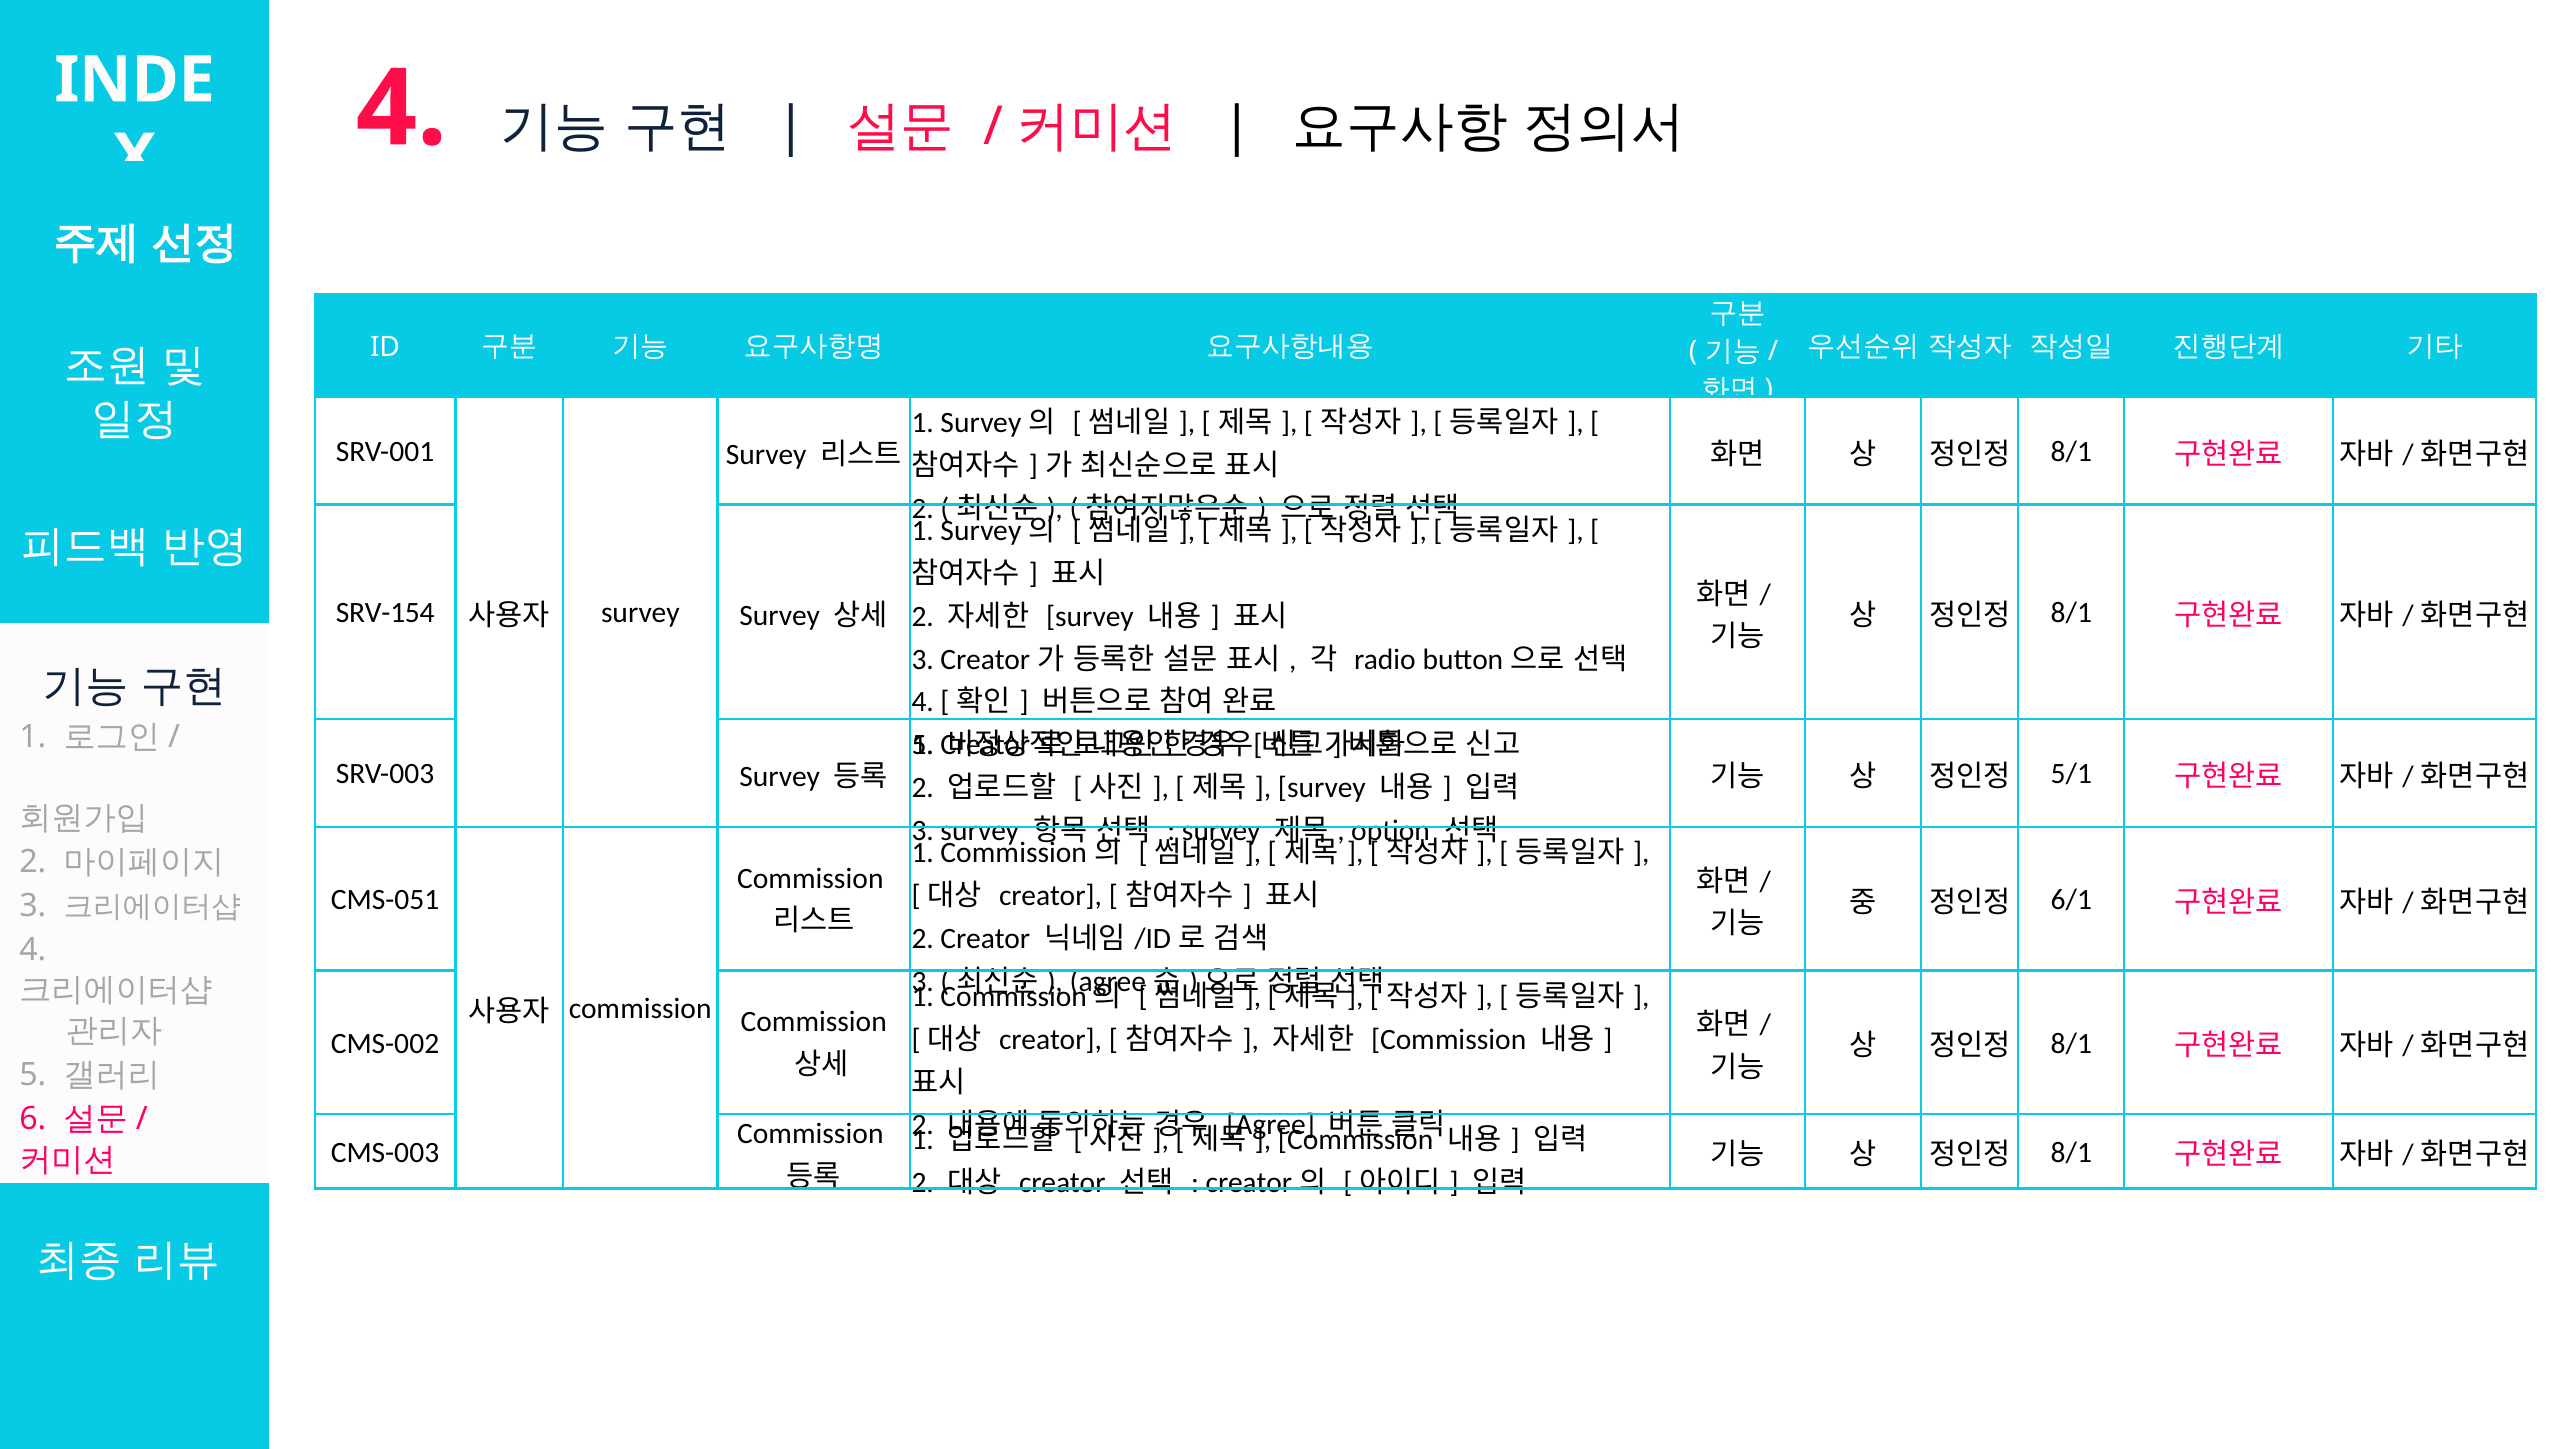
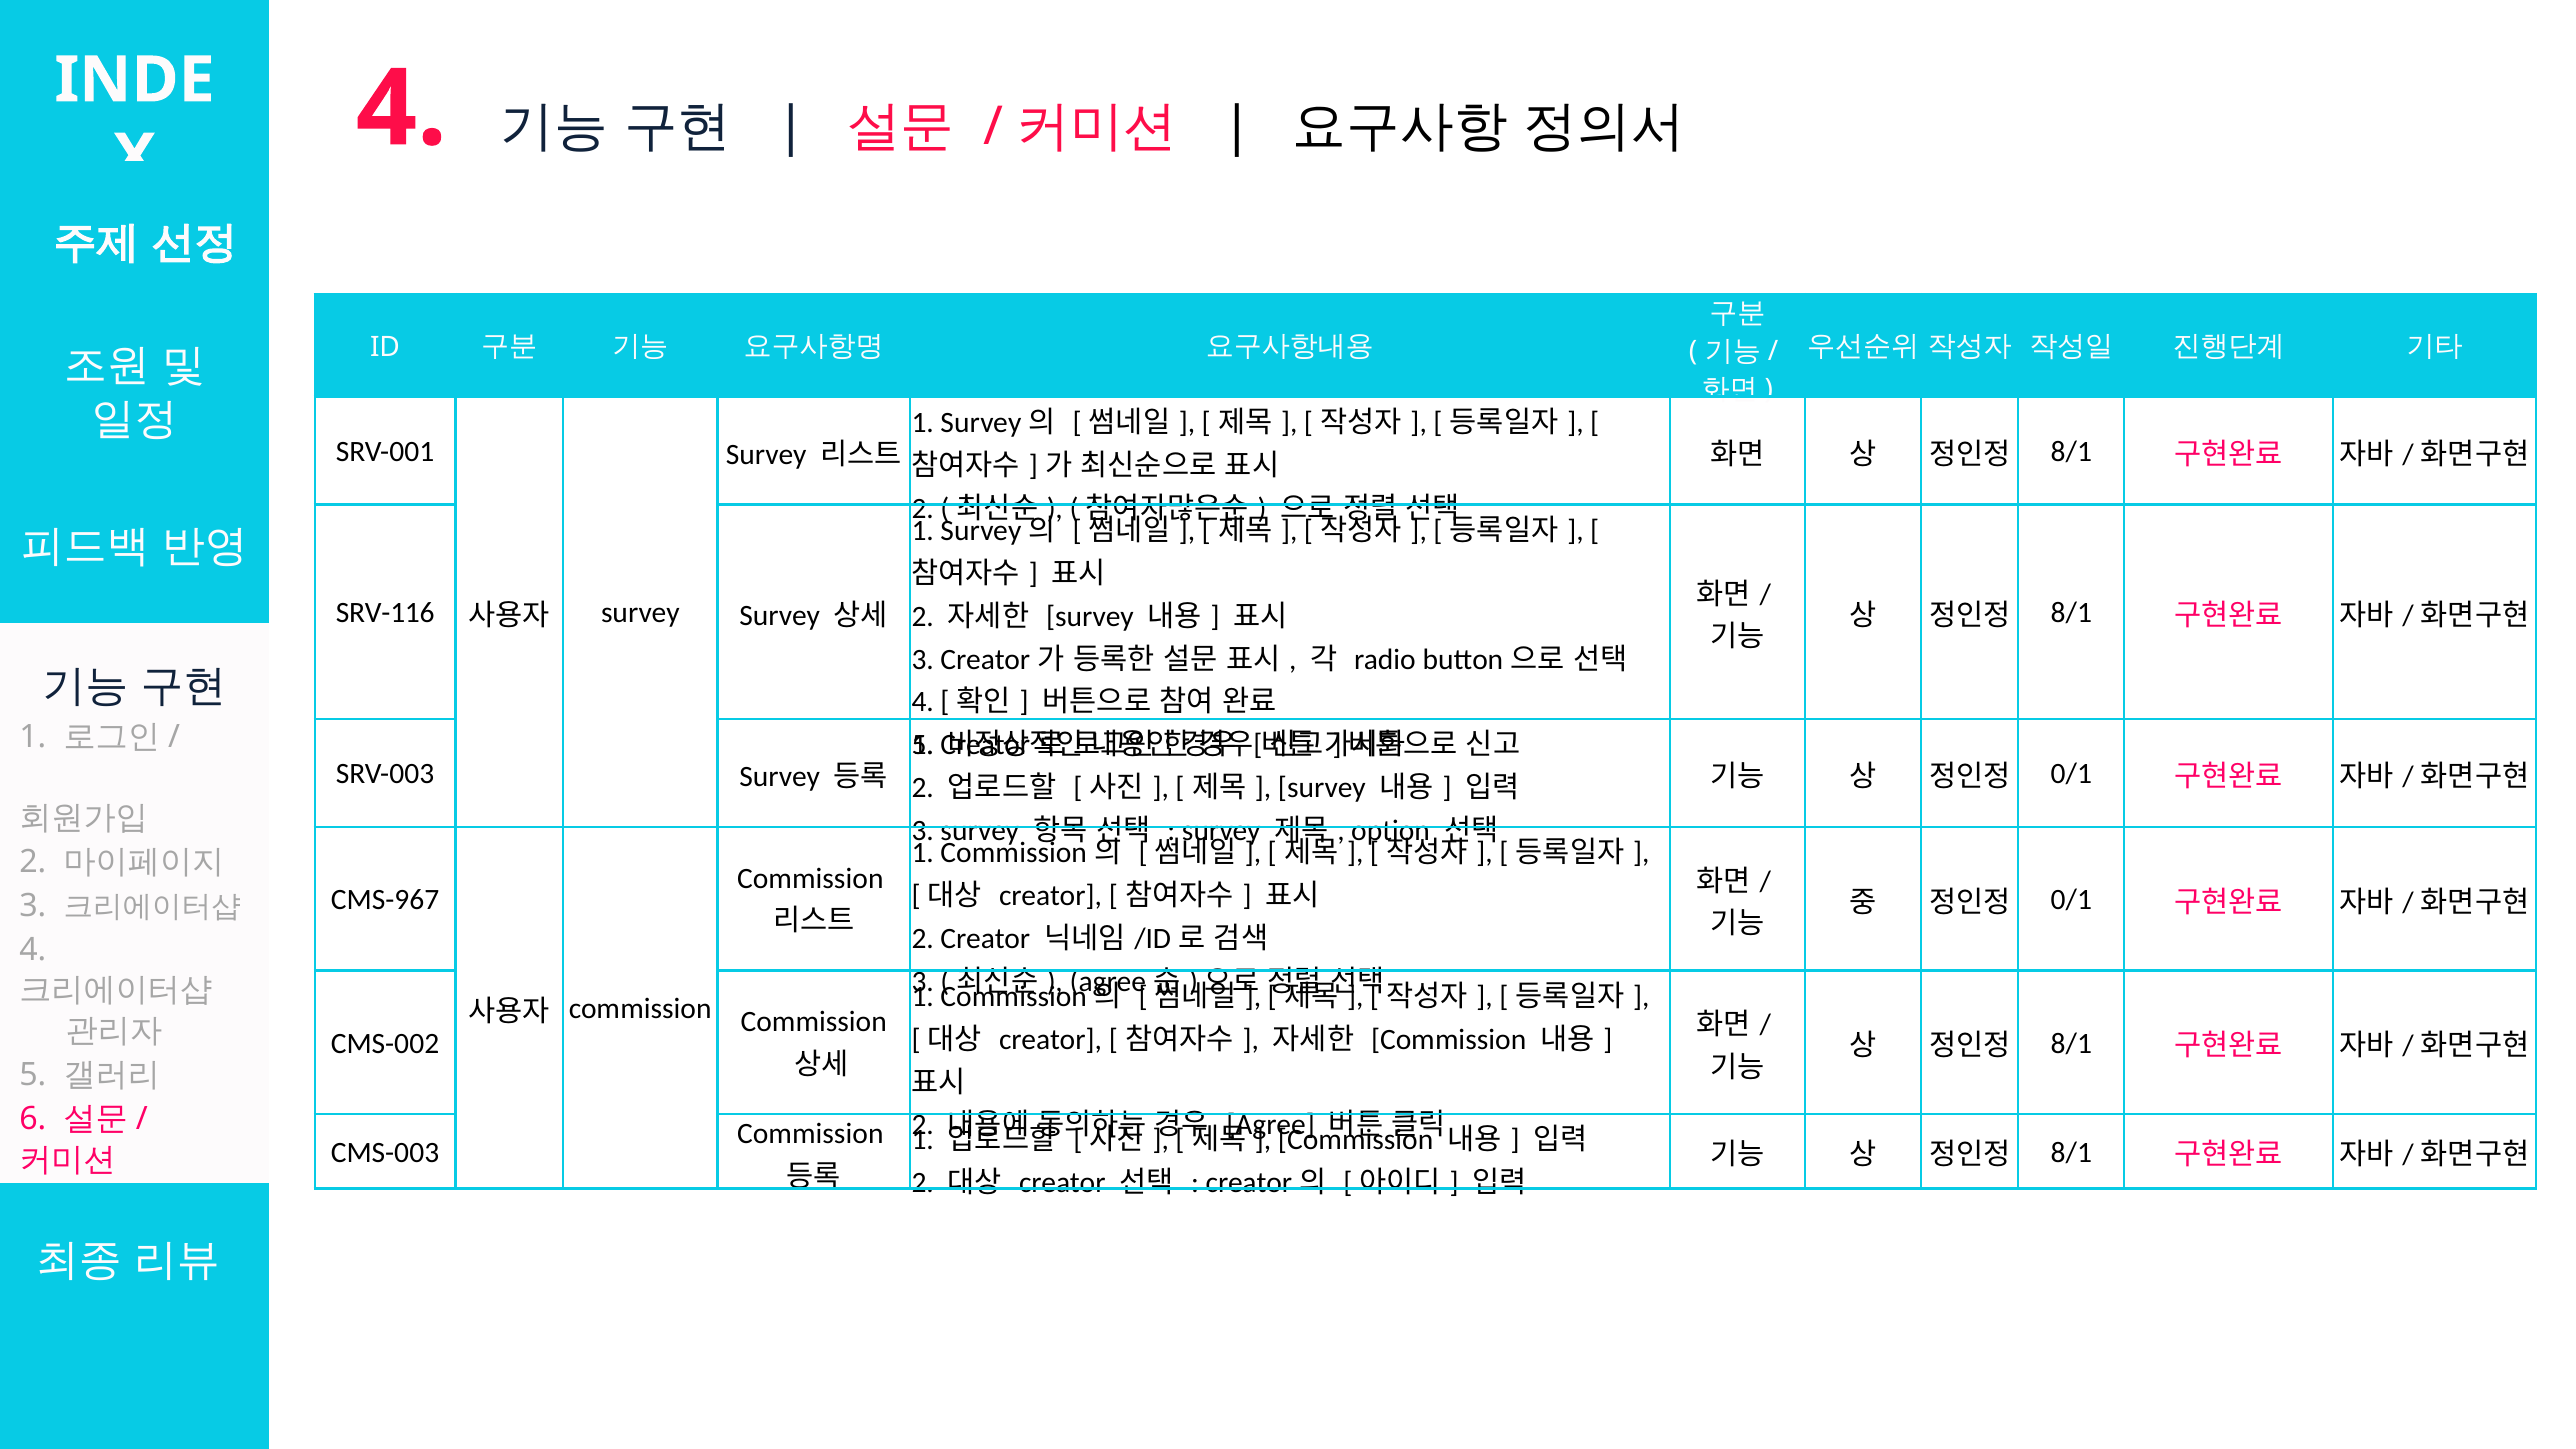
SRV-154: SRV-154 -> SRV-116
5/1 at (2071, 774): 5/1 -> 0/1
CMS-051: CMS-051 -> CMS-967
6/1 at (2071, 900): 6/1 -> 0/1
